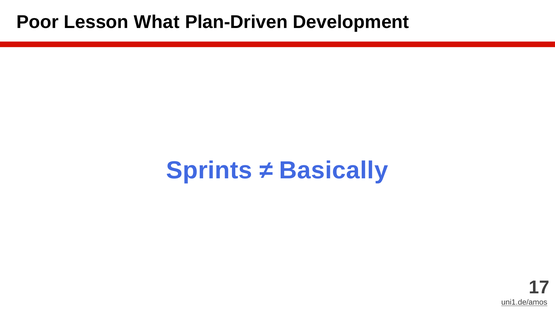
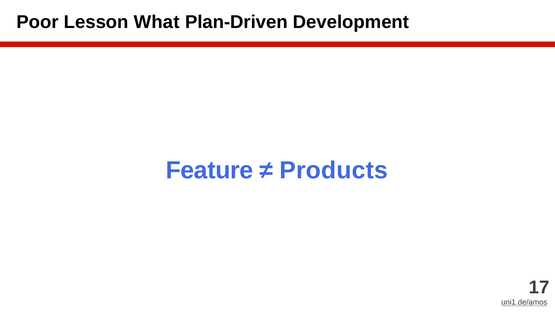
Sprints: Sprints -> Feature
Basically: Basically -> Products
